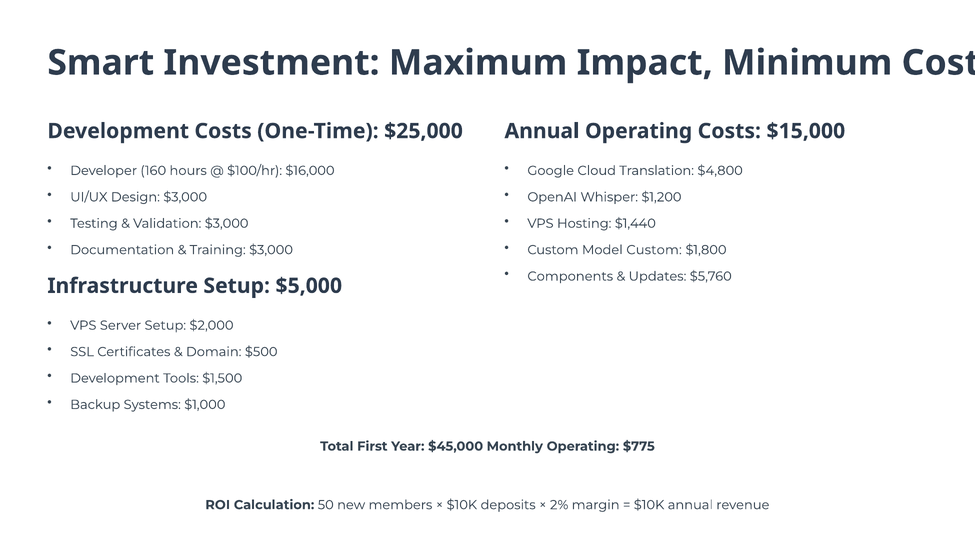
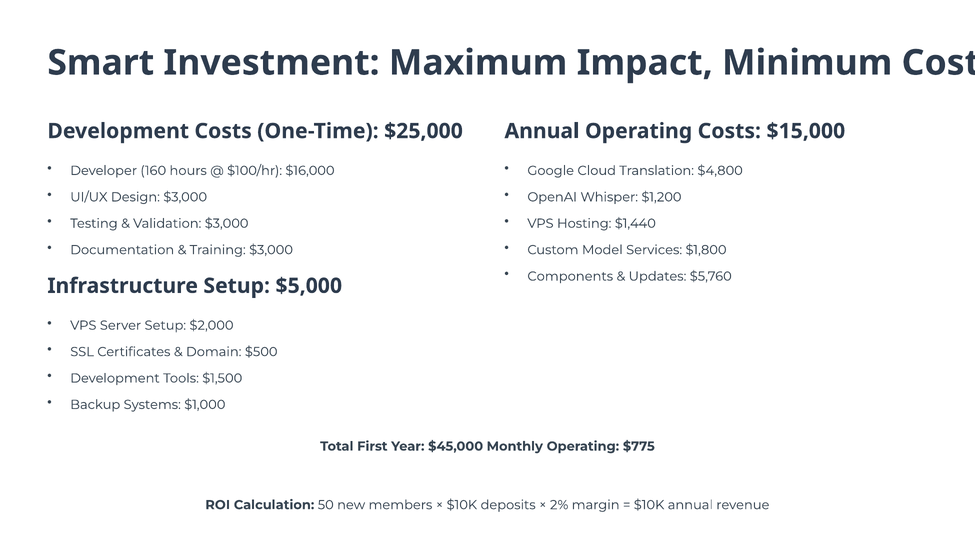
Model Custom: Custom -> Services
